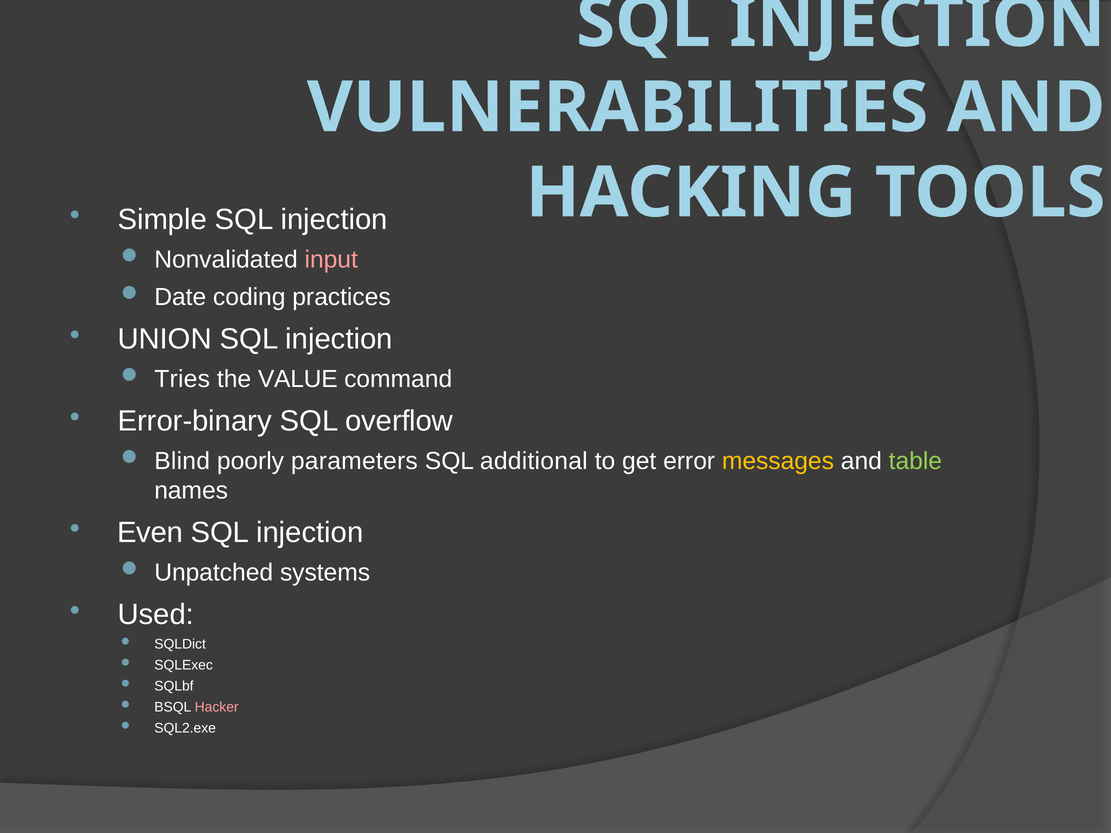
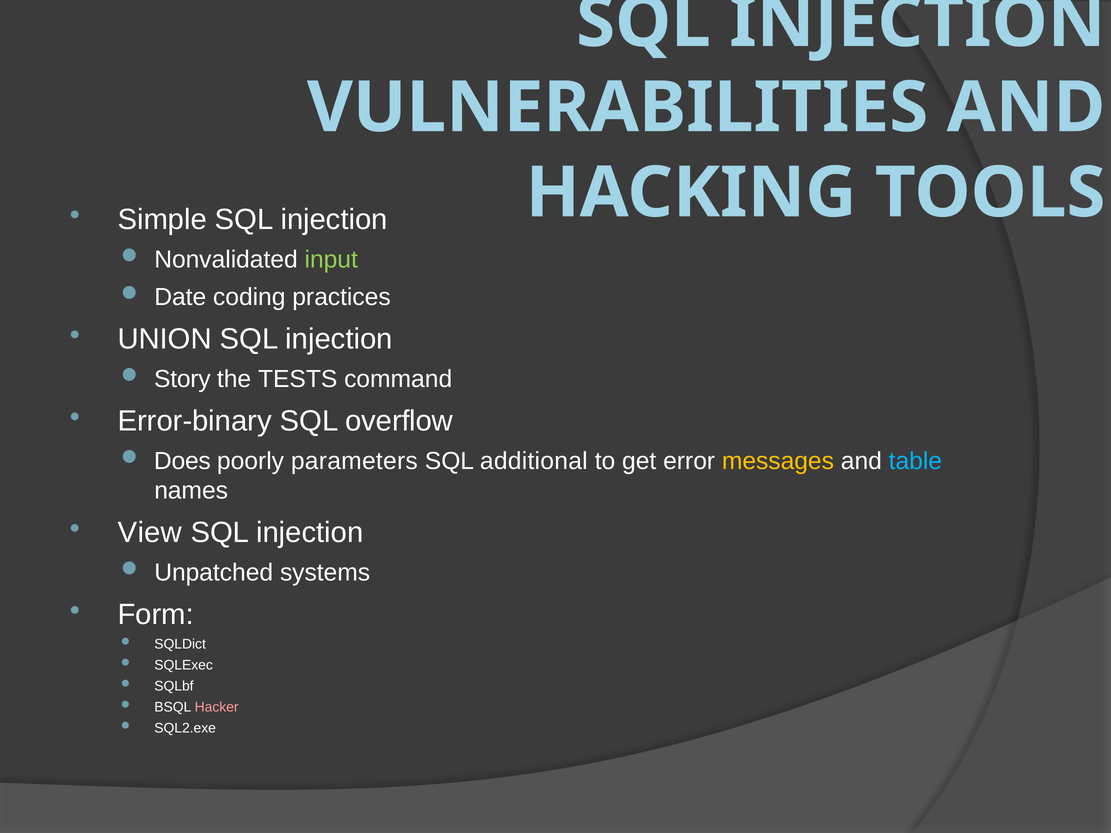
input colour: pink -> light green
Tries: Tries -> Story
VALUE: VALUE -> TESTS
Blind: Blind -> Does
table colour: light green -> light blue
Even: Even -> View
Used: Used -> Form
